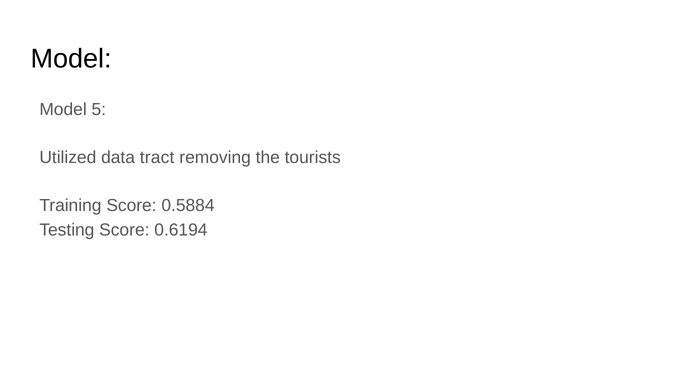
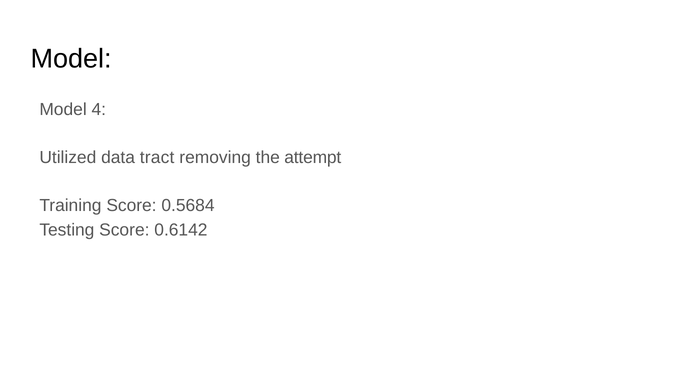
5: 5 -> 4
tourists: tourists -> attempt
0.5884: 0.5884 -> 0.5684
0.6194: 0.6194 -> 0.6142
